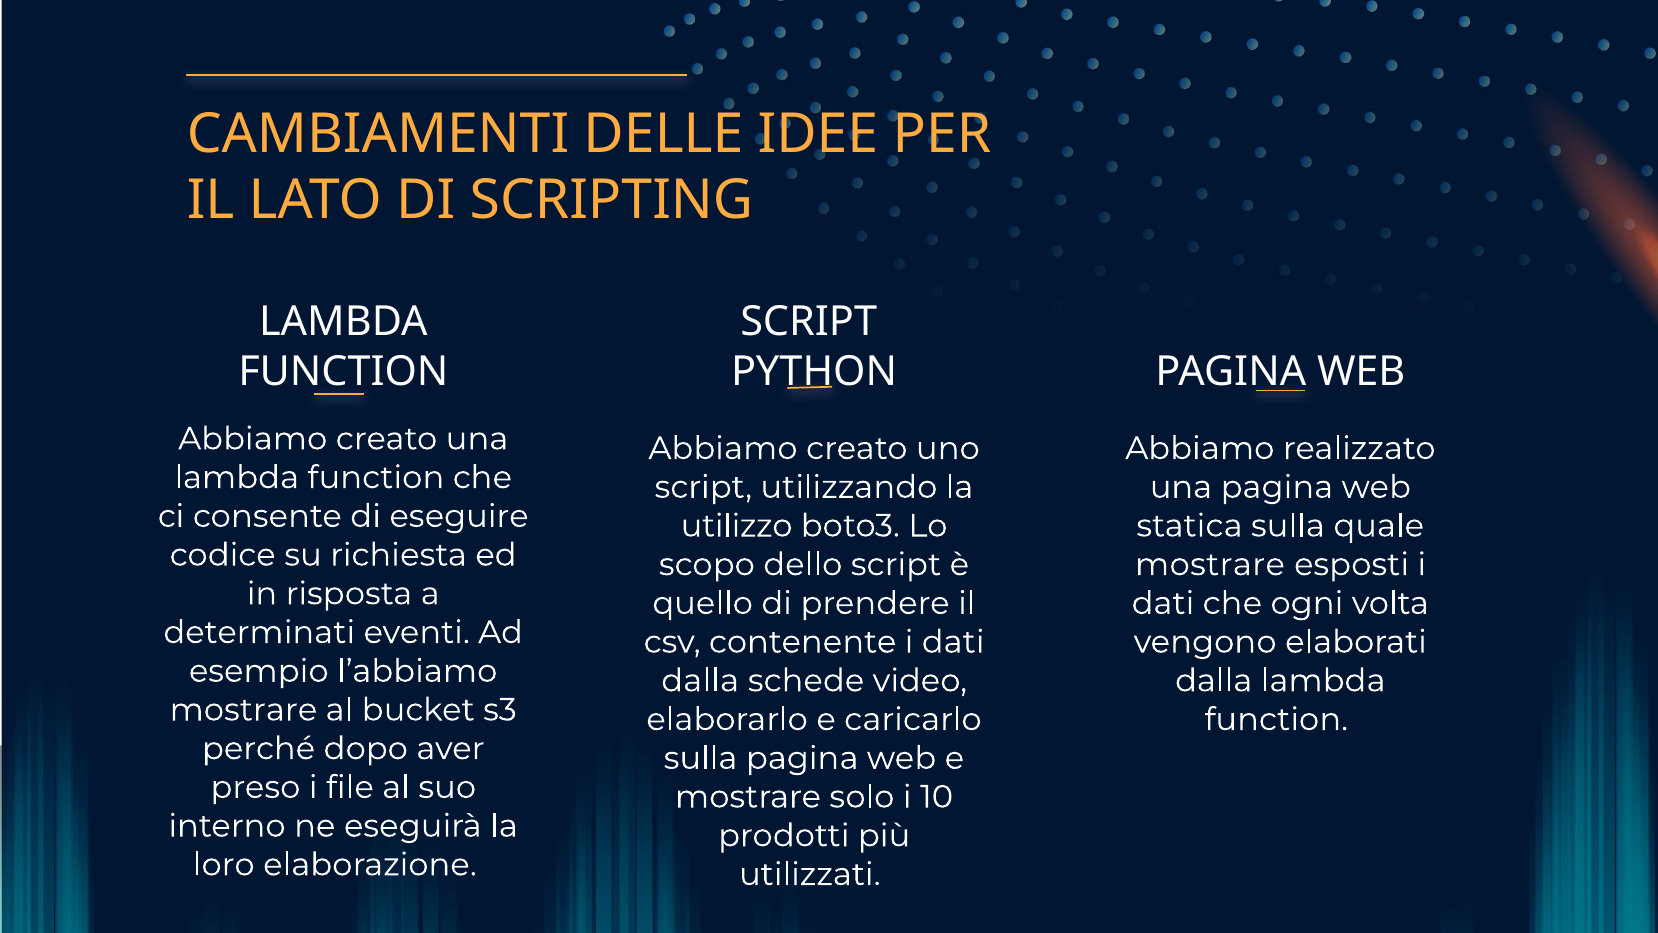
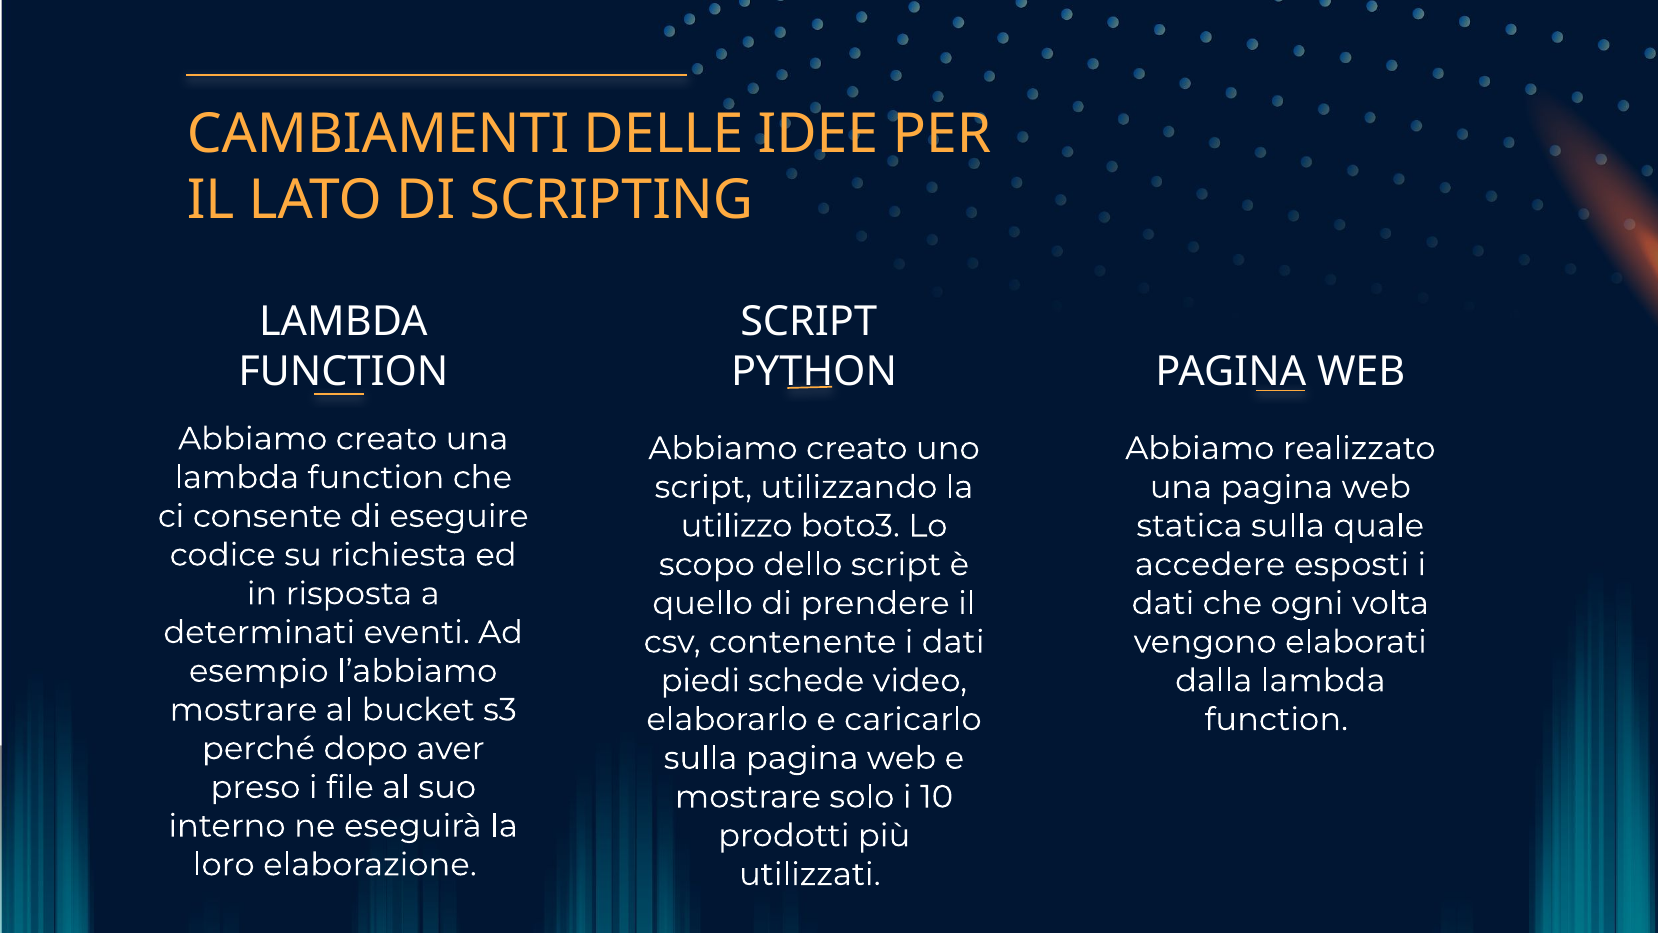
mostrare at (1210, 564): mostrare -> accedere
dalla at (700, 680): dalla -> piedi
